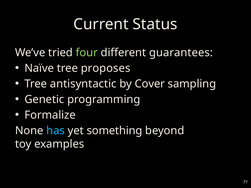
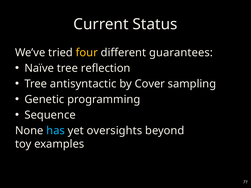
four colour: light green -> yellow
proposes: proposes -> reflection
Formalize: Formalize -> Sequence
something: something -> oversights
